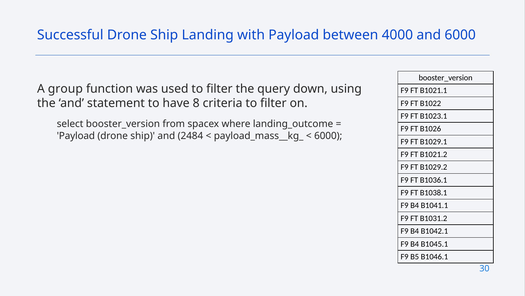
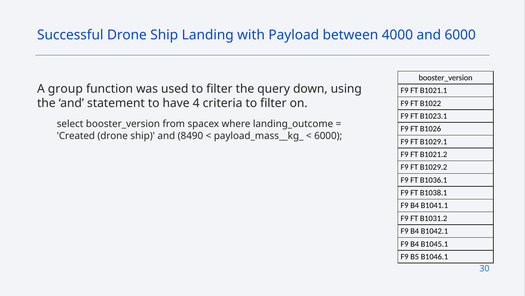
8: 8 -> 4
Payload at (76, 135): Payload -> Created
2484: 2484 -> 8490
